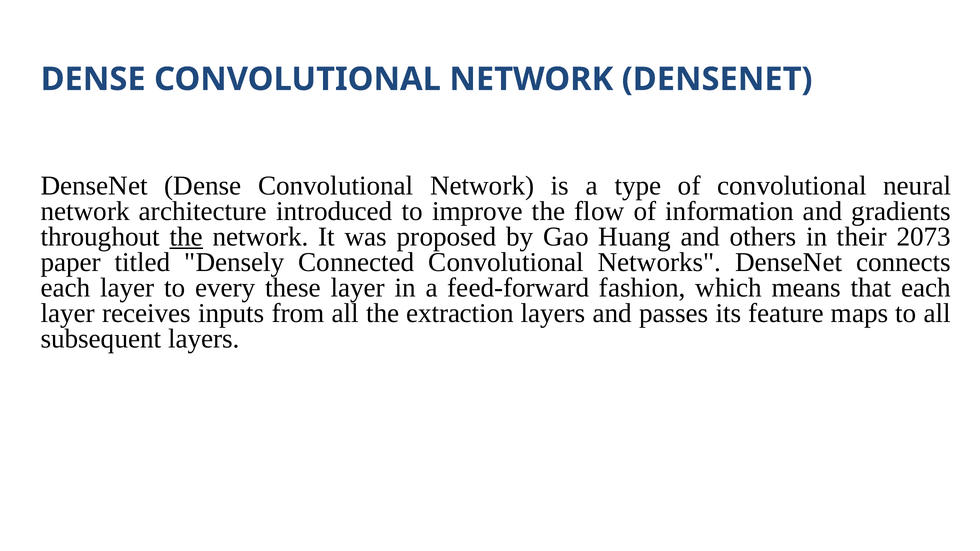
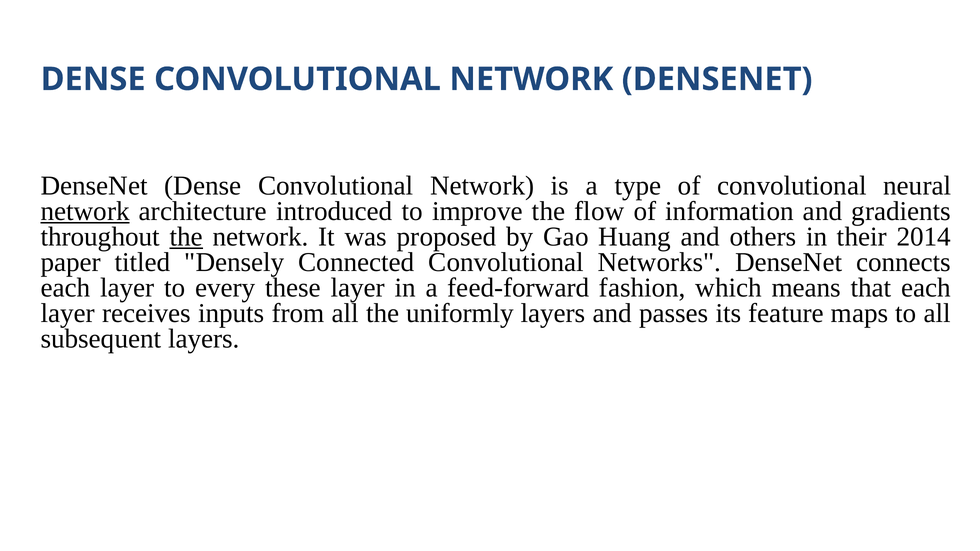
network at (85, 211) underline: none -> present
2073: 2073 -> 2014
extraction: extraction -> uniformly
